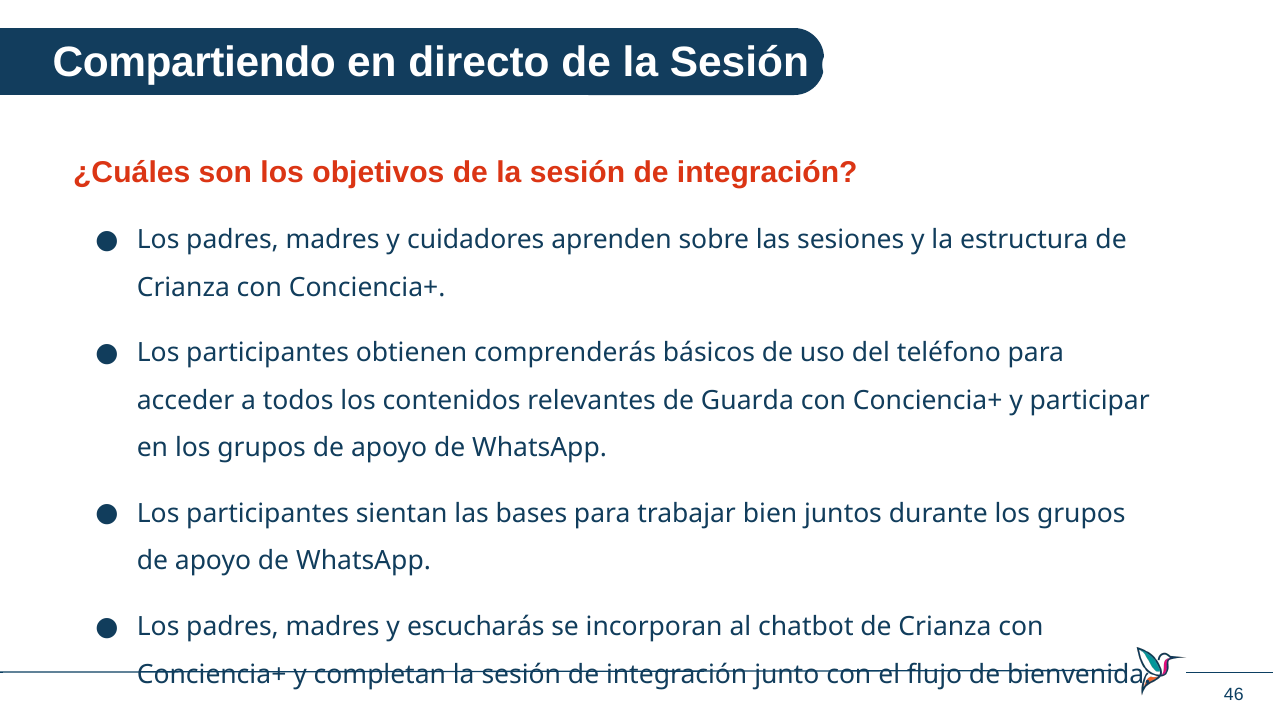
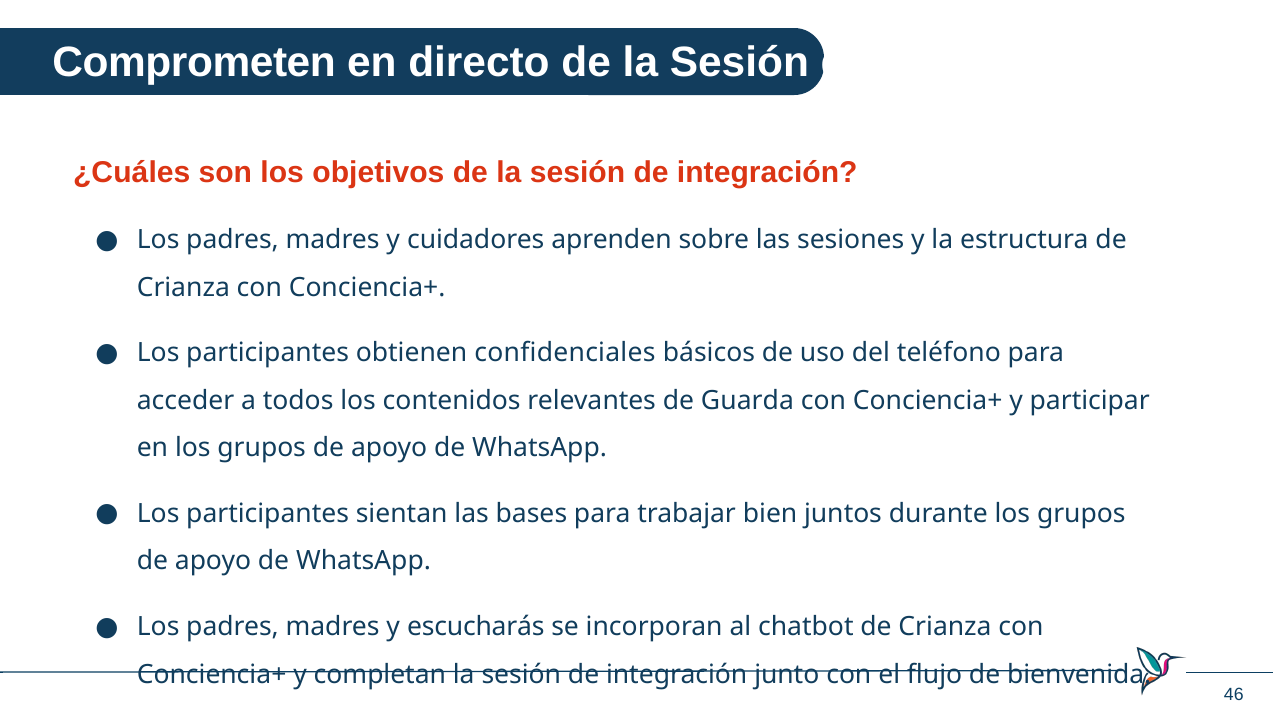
Compartiendo: Compartiendo -> Comprometen
comprenderás: comprenderás -> confidenciales
